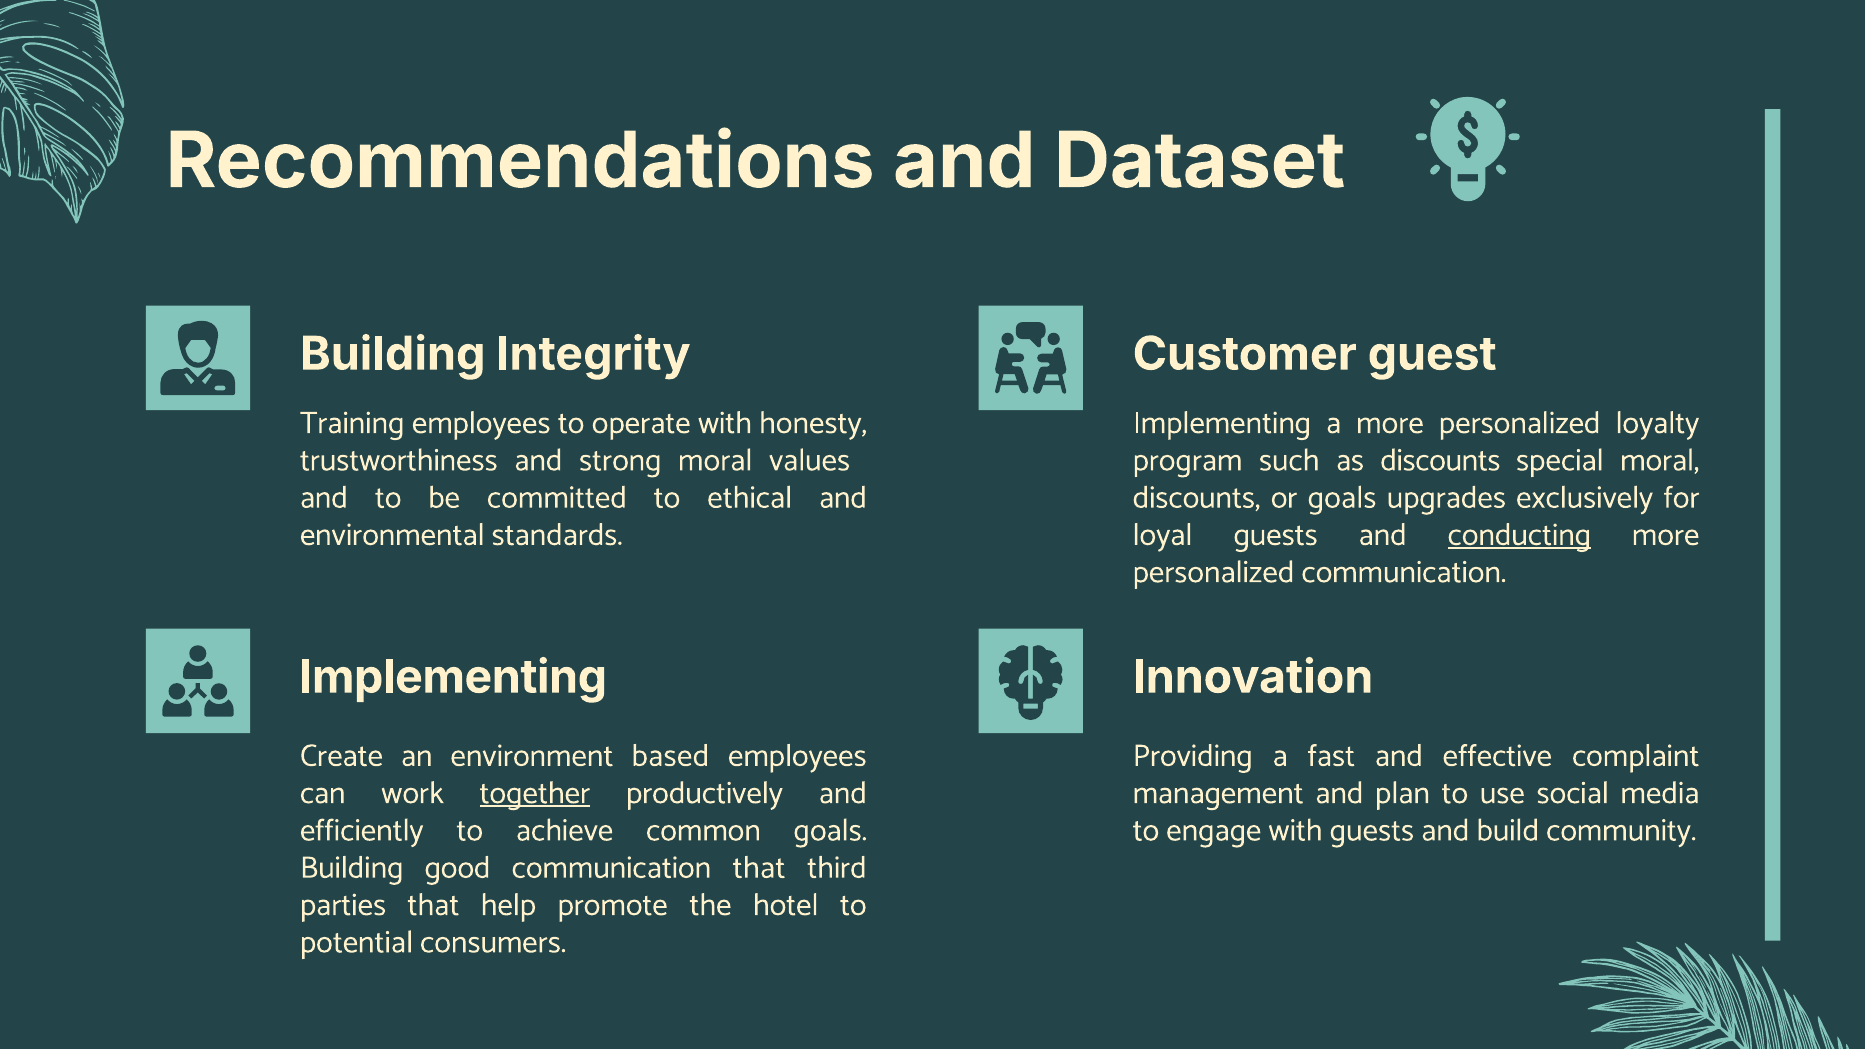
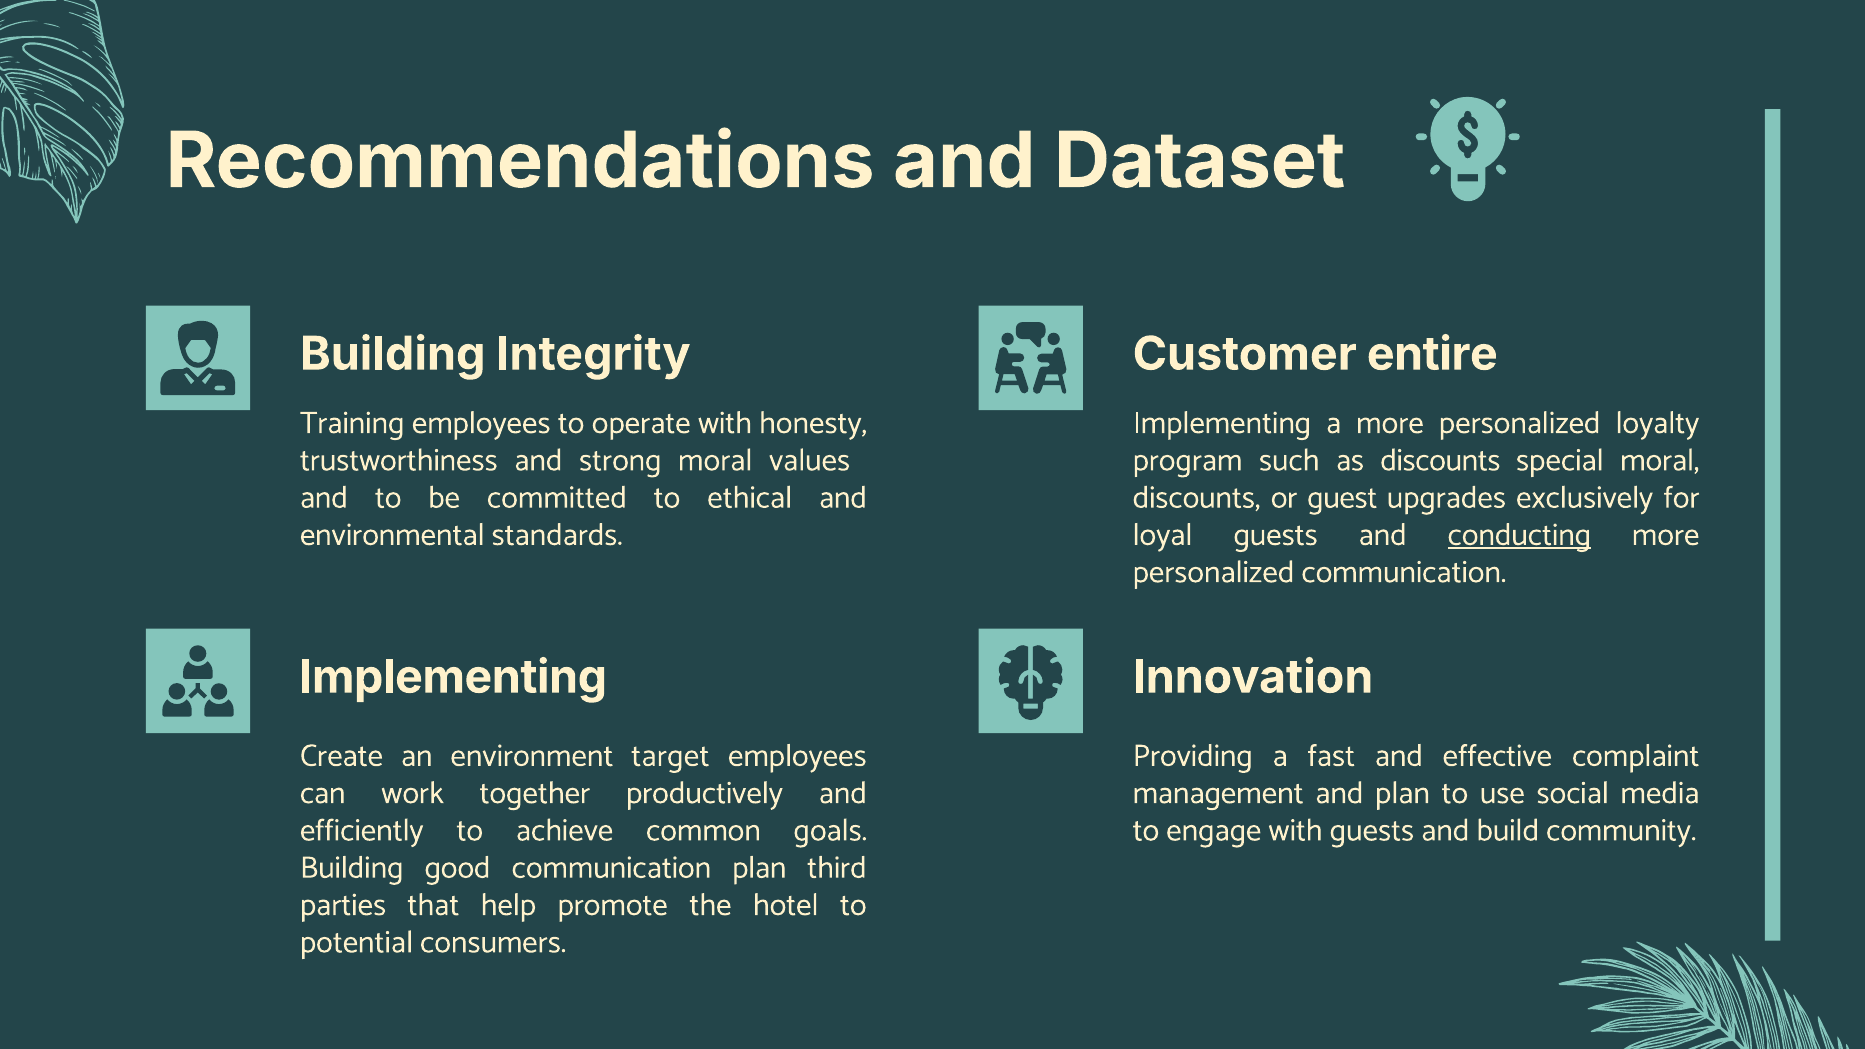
guest: guest -> entire
or goals: goals -> guest
based: based -> target
together underline: present -> none
communication that: that -> plan
